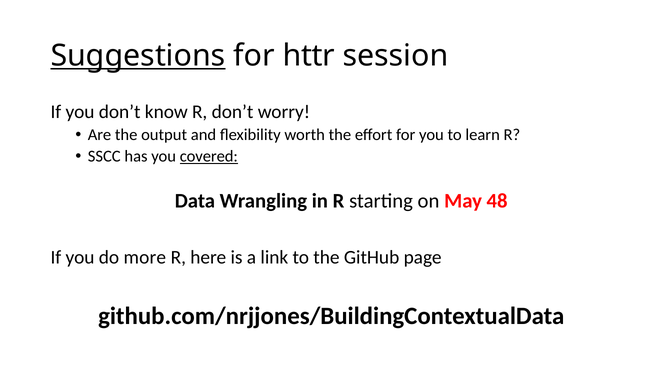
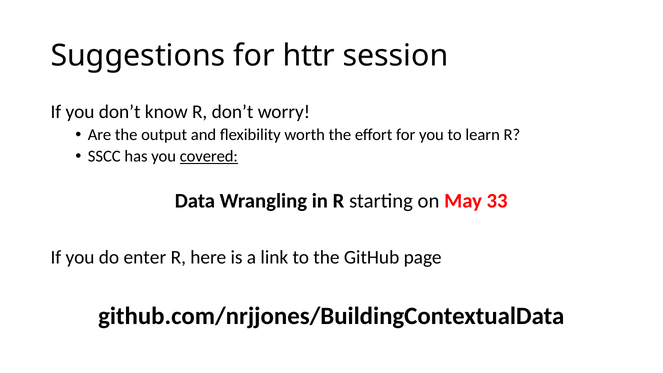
Suggestions underline: present -> none
48: 48 -> 33
more: more -> enter
